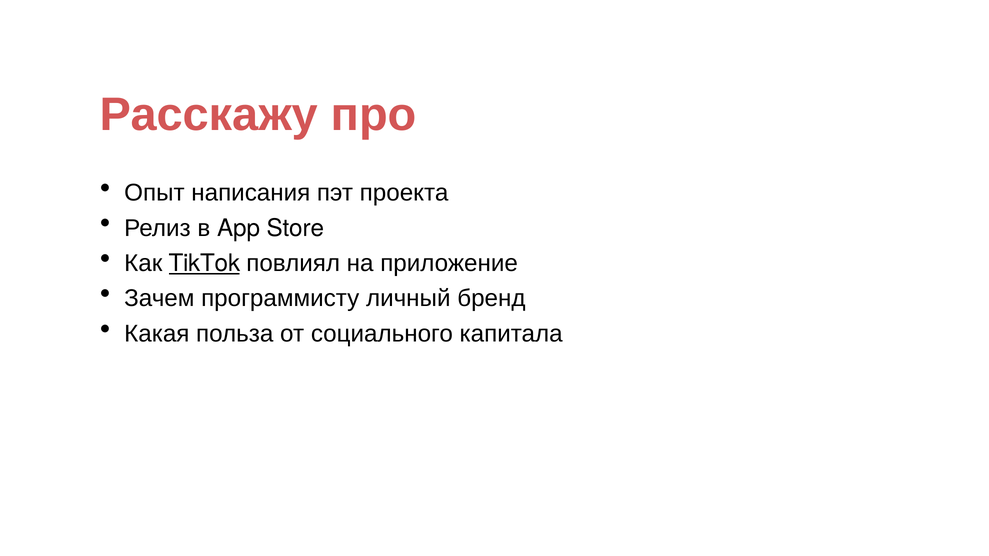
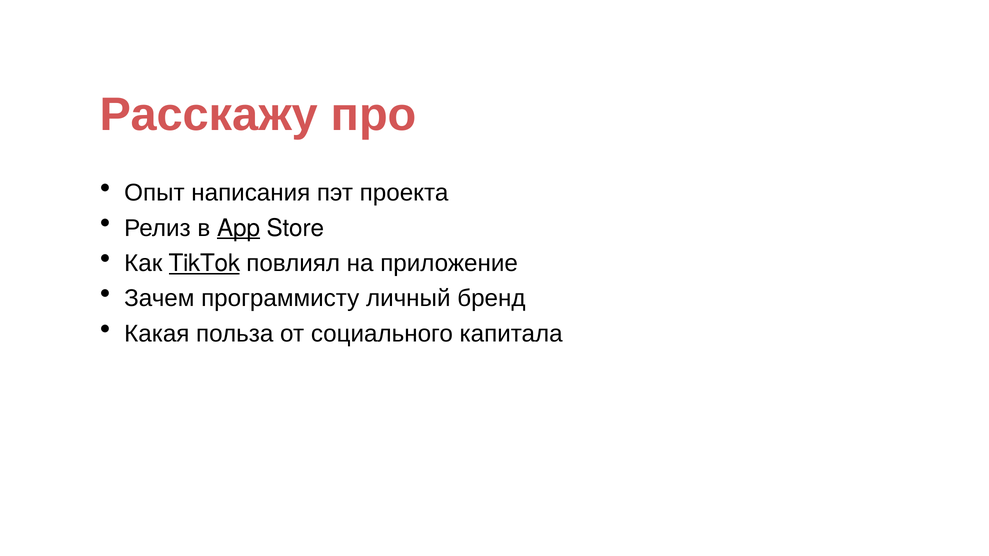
App underline: none -> present
